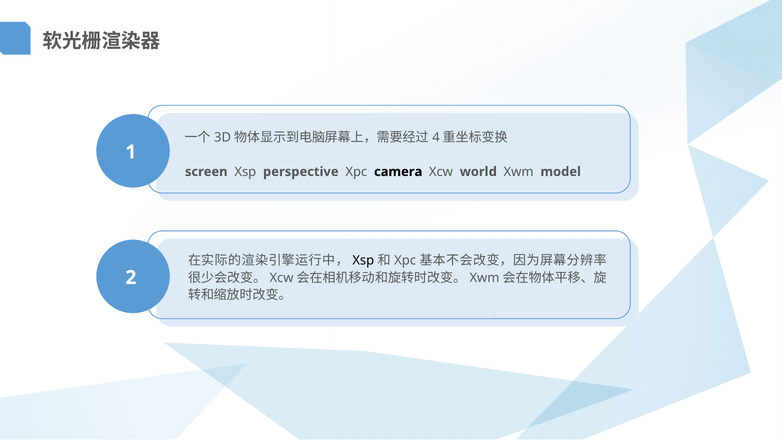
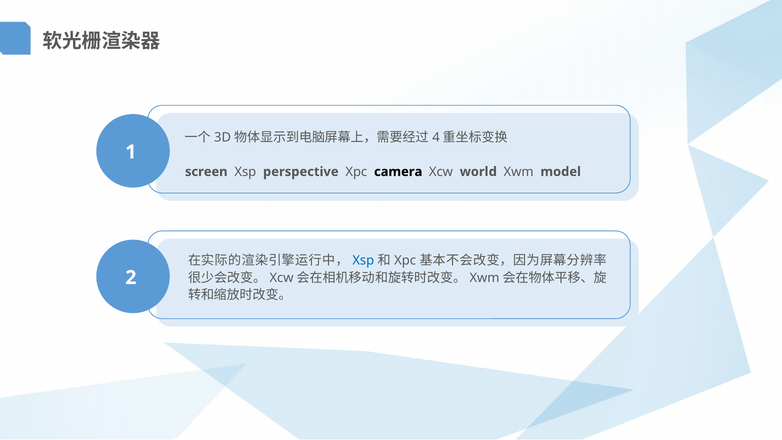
Xsp at (363, 261) colour: black -> blue
